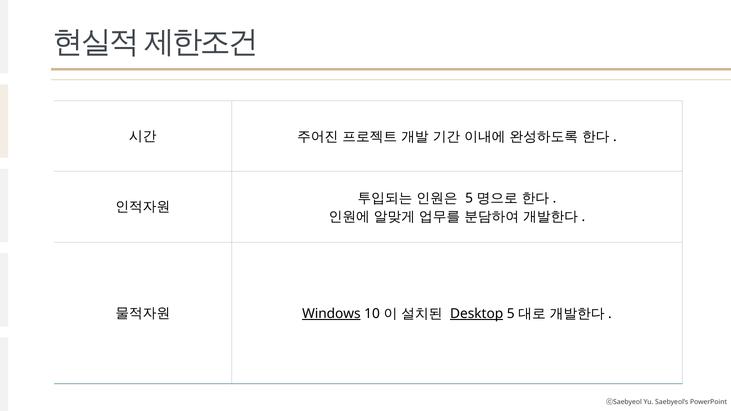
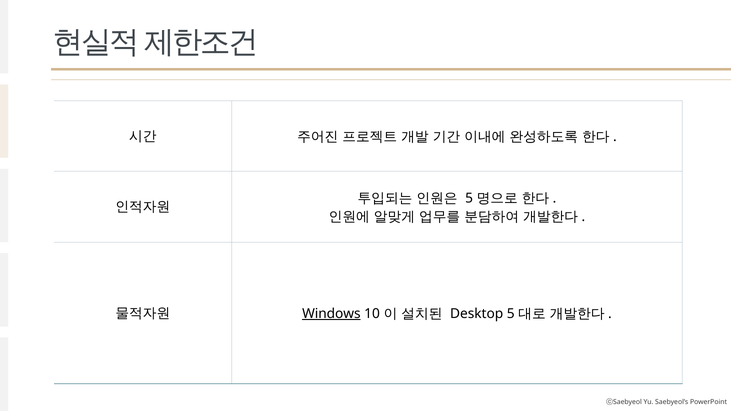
Desktop underline: present -> none
